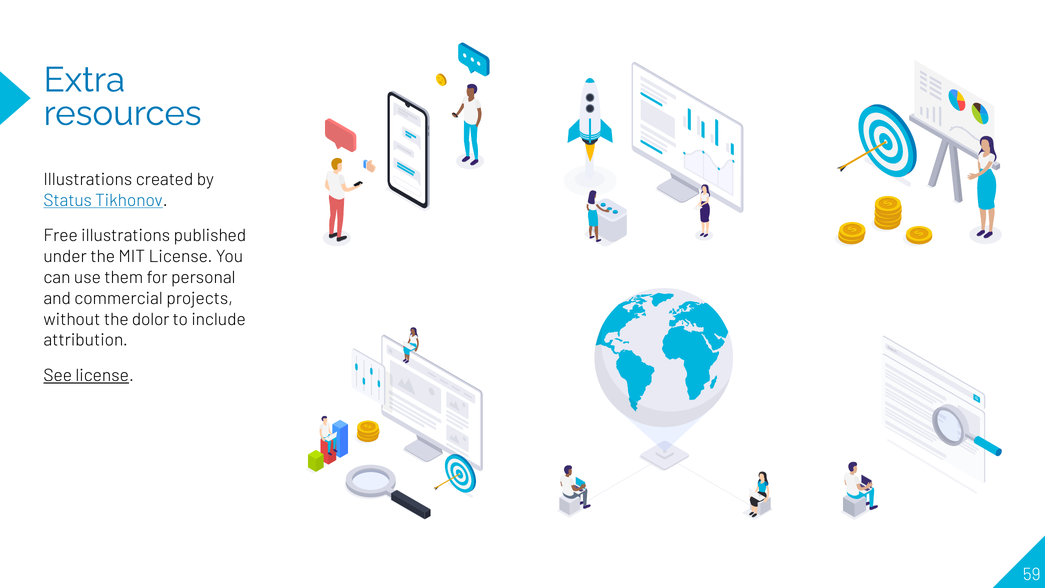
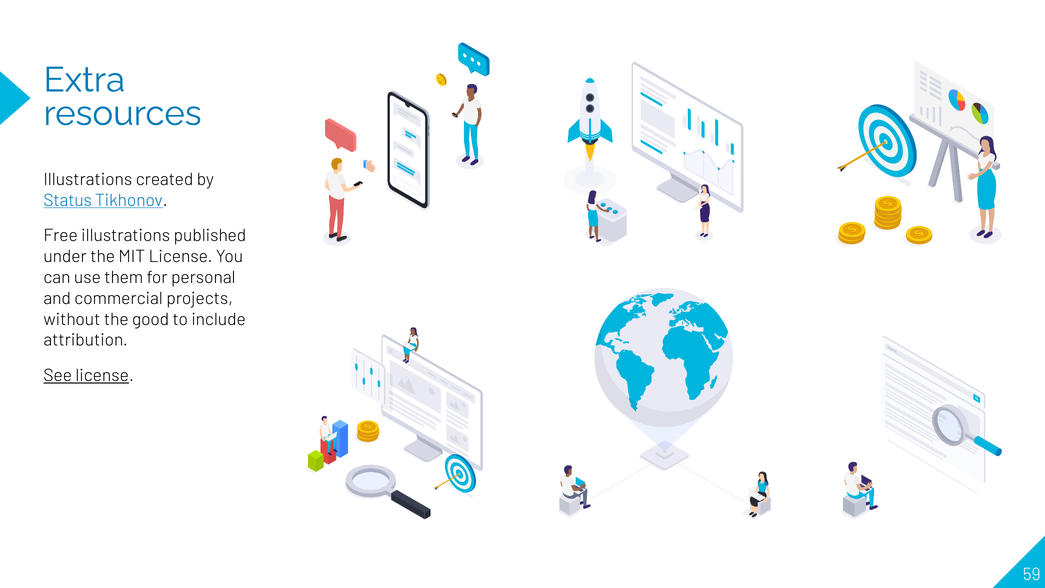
dolor: dolor -> good
